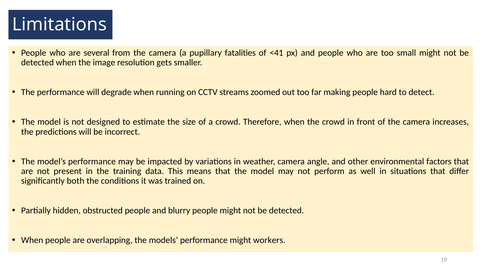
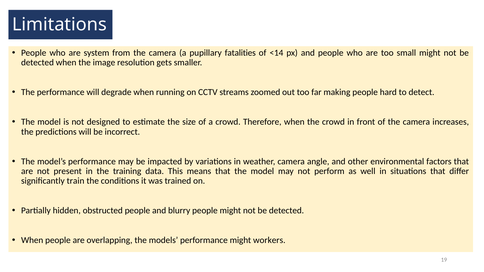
several: several -> system
<41: <41 -> <14
both: both -> train
